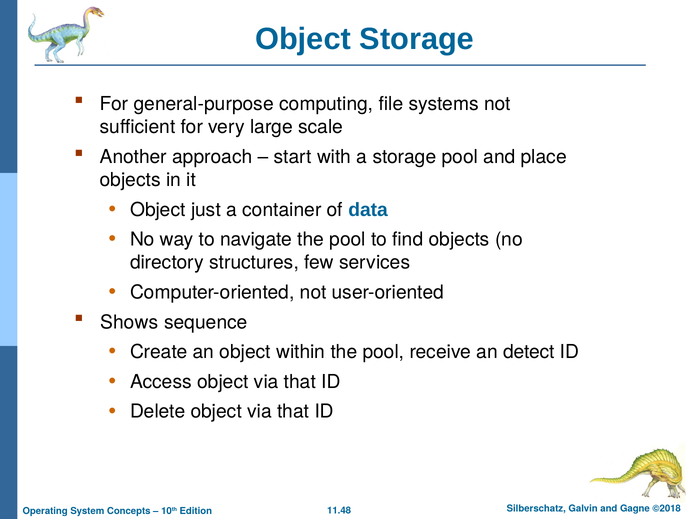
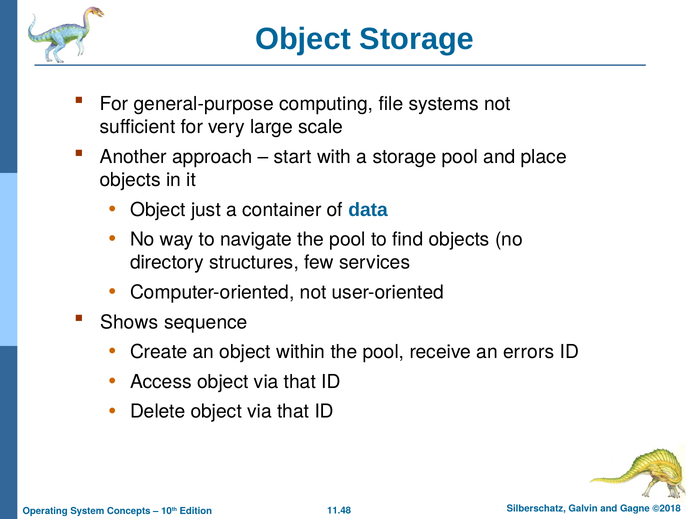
detect: detect -> errors
